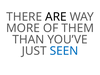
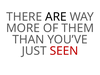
SEEN colour: blue -> red
